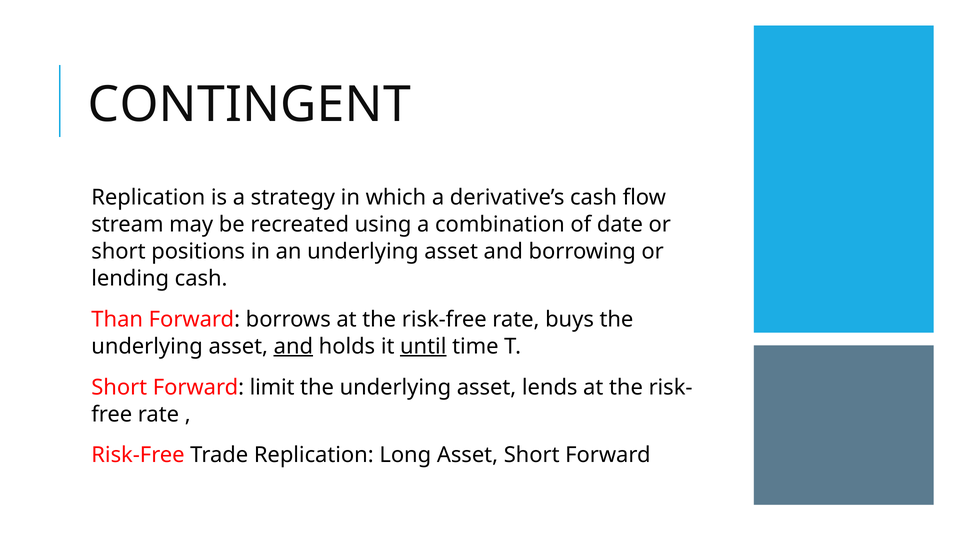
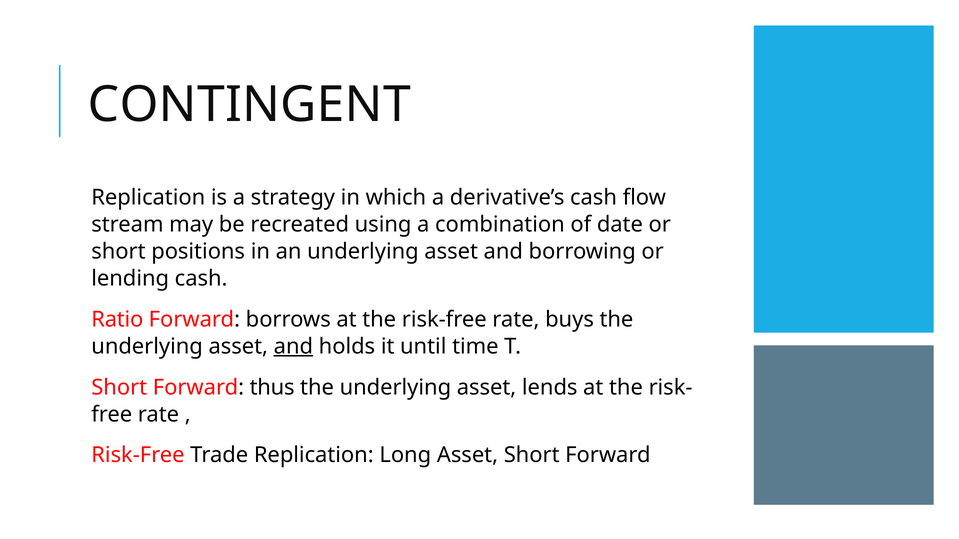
Than: Than -> Ratio
until underline: present -> none
limit: limit -> thus
